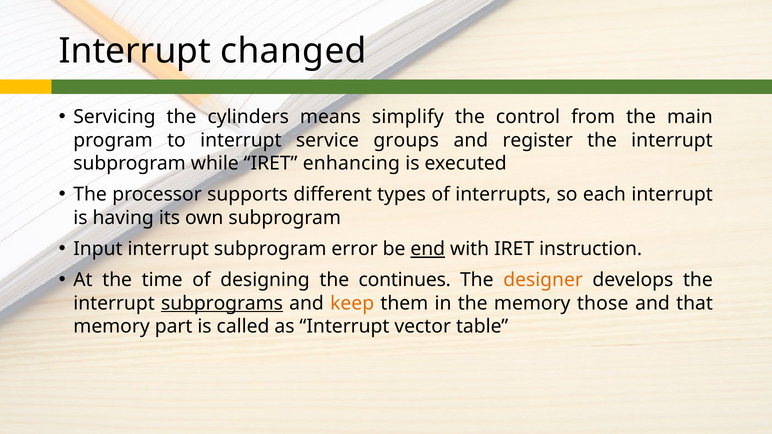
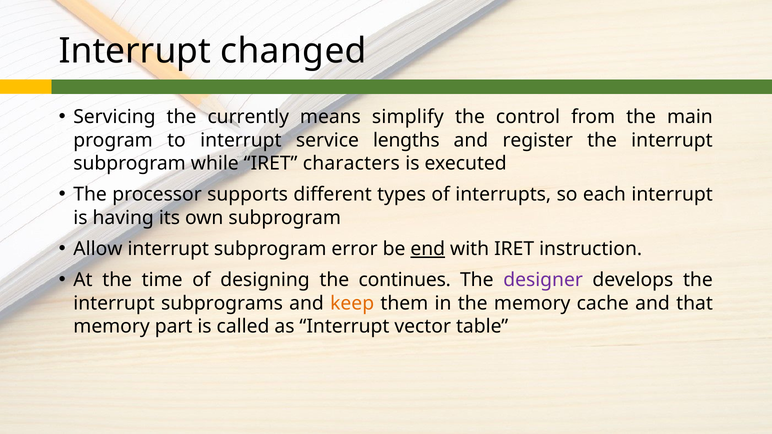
cylinders: cylinders -> currently
groups: groups -> lengths
enhancing: enhancing -> characters
Input: Input -> Allow
designer colour: orange -> purple
subprograms underline: present -> none
those: those -> cache
